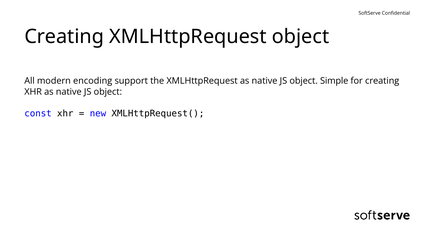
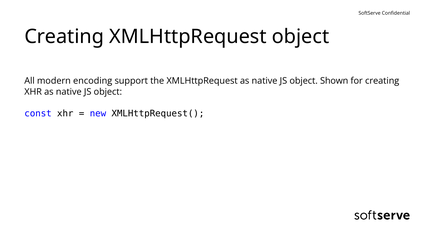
Simple: Simple -> Shown
